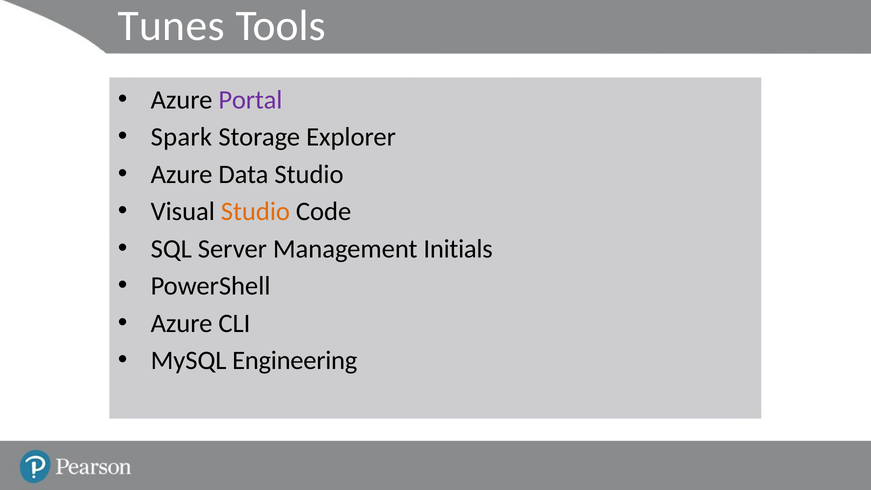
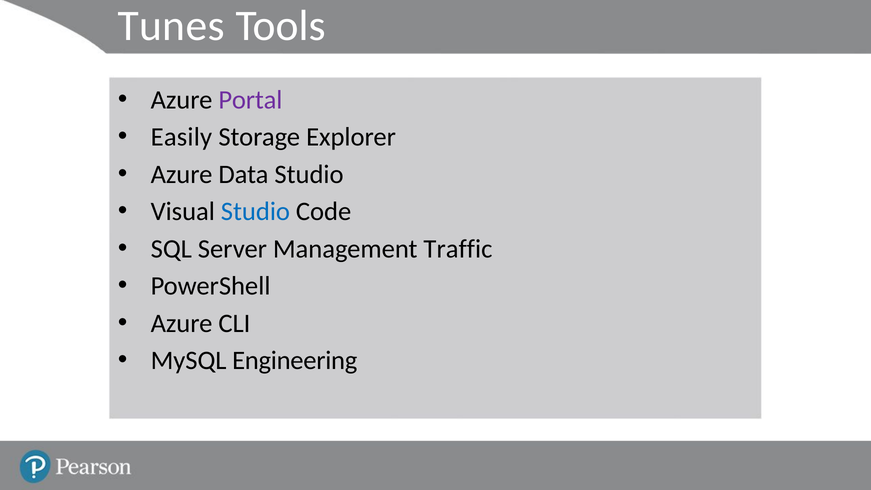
Spark: Spark -> Easily
Studio at (255, 212) colour: orange -> blue
Initials: Initials -> Traffic
